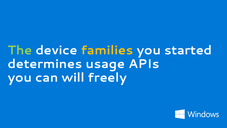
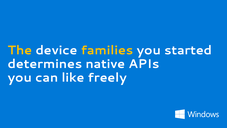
The colour: light green -> yellow
usage: usage -> native
will: will -> like
